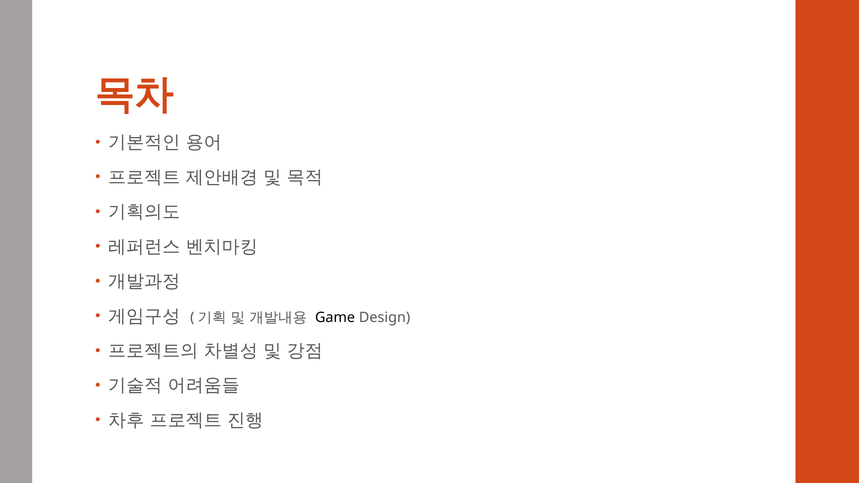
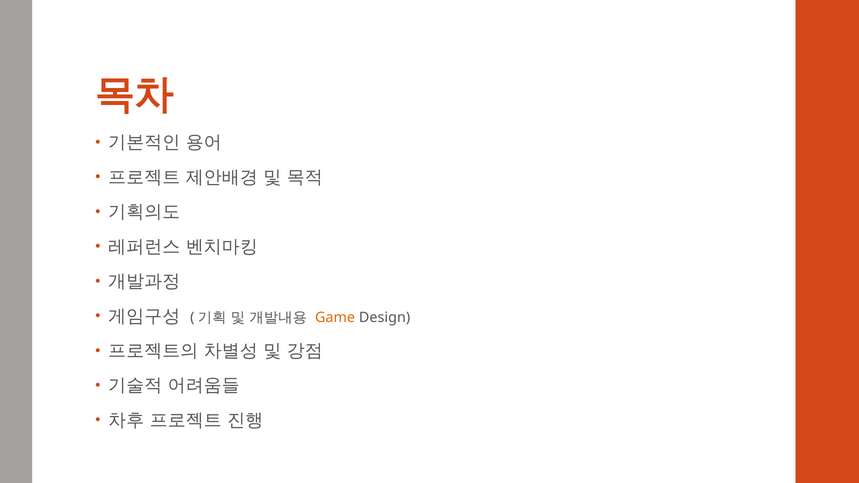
Game colour: black -> orange
